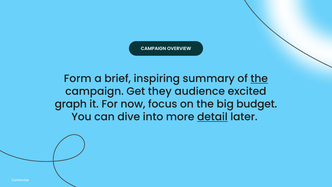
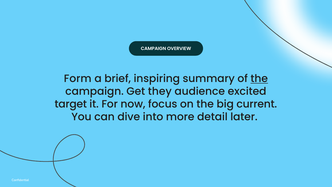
graph: graph -> target
budget: budget -> current
detail underline: present -> none
